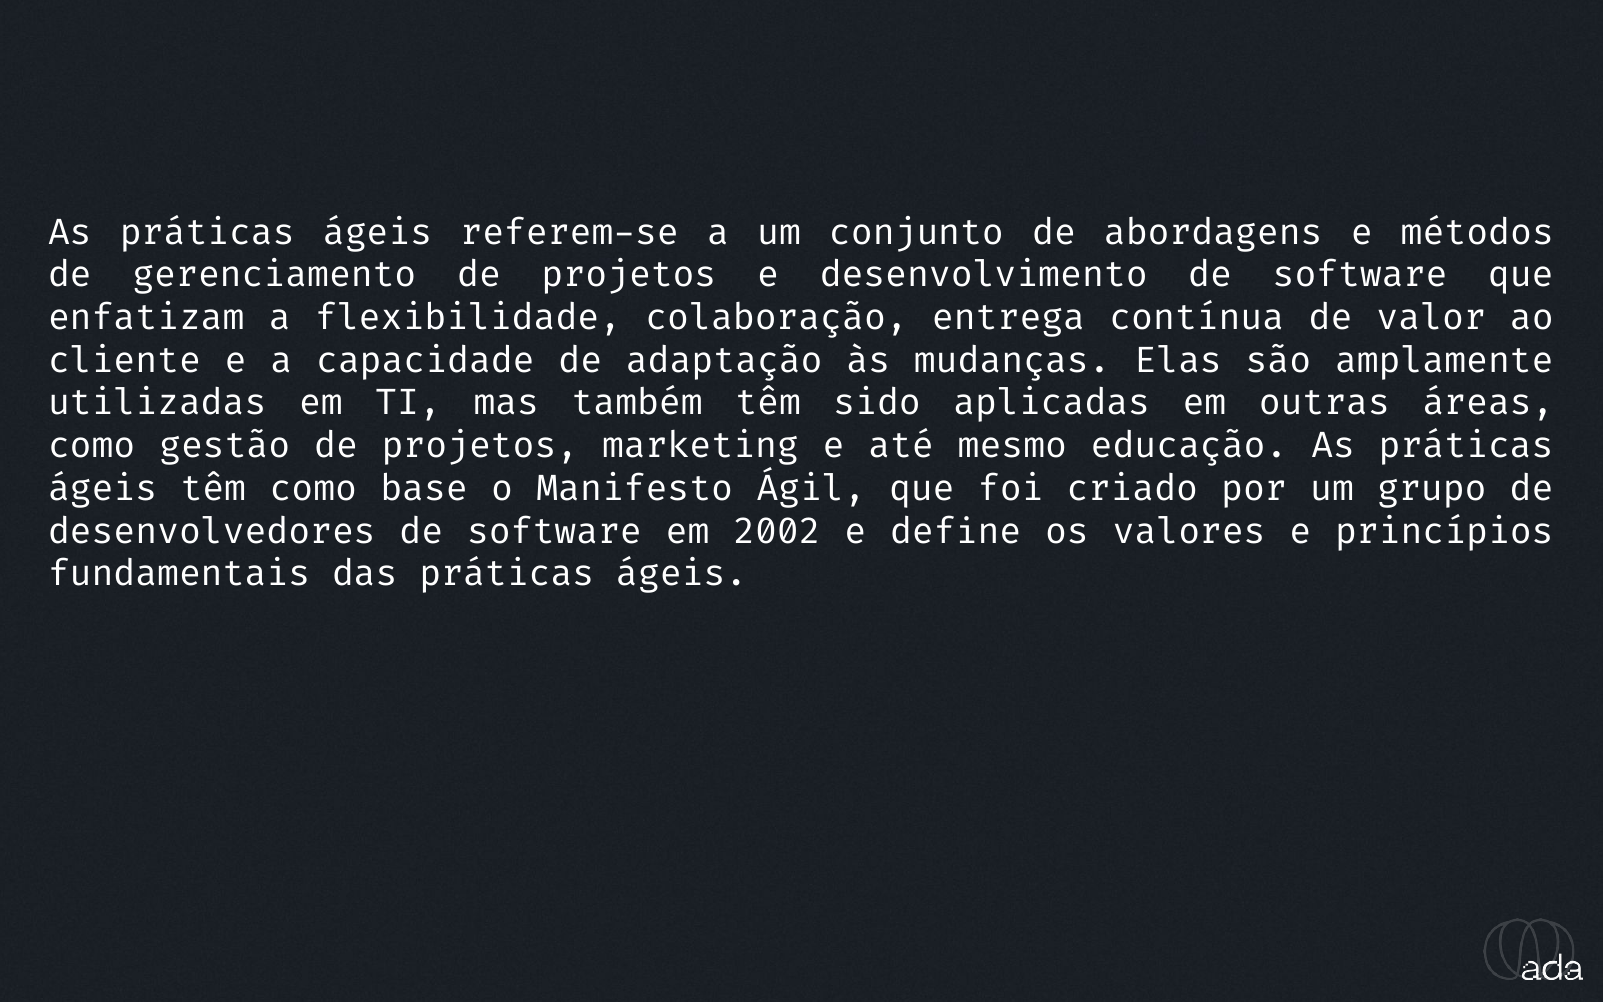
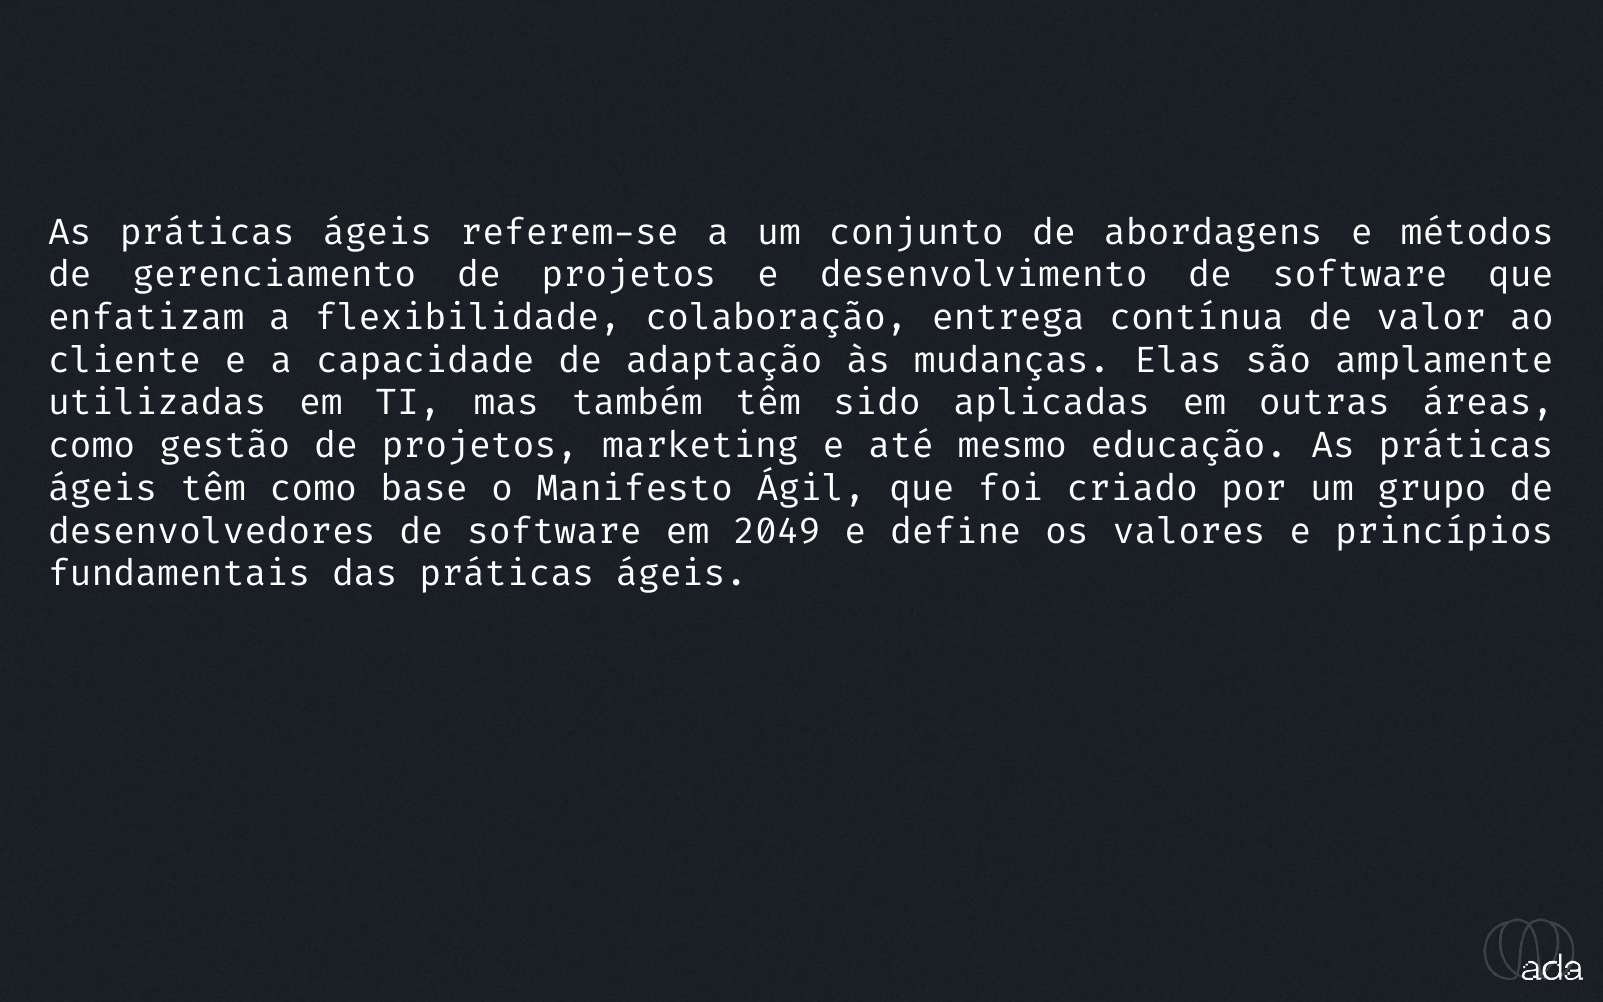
2002: 2002 -> 2049
